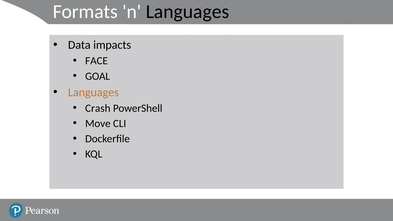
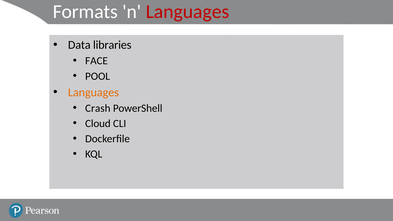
Languages at (188, 12) colour: black -> red
impacts: impacts -> libraries
GOAL: GOAL -> POOL
Move: Move -> Cloud
